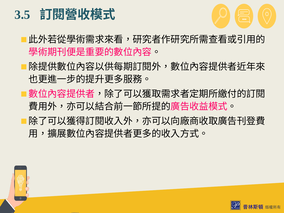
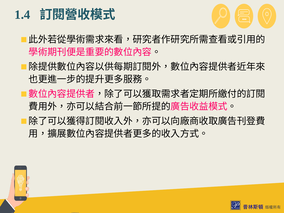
3.5: 3.5 -> 1.4
